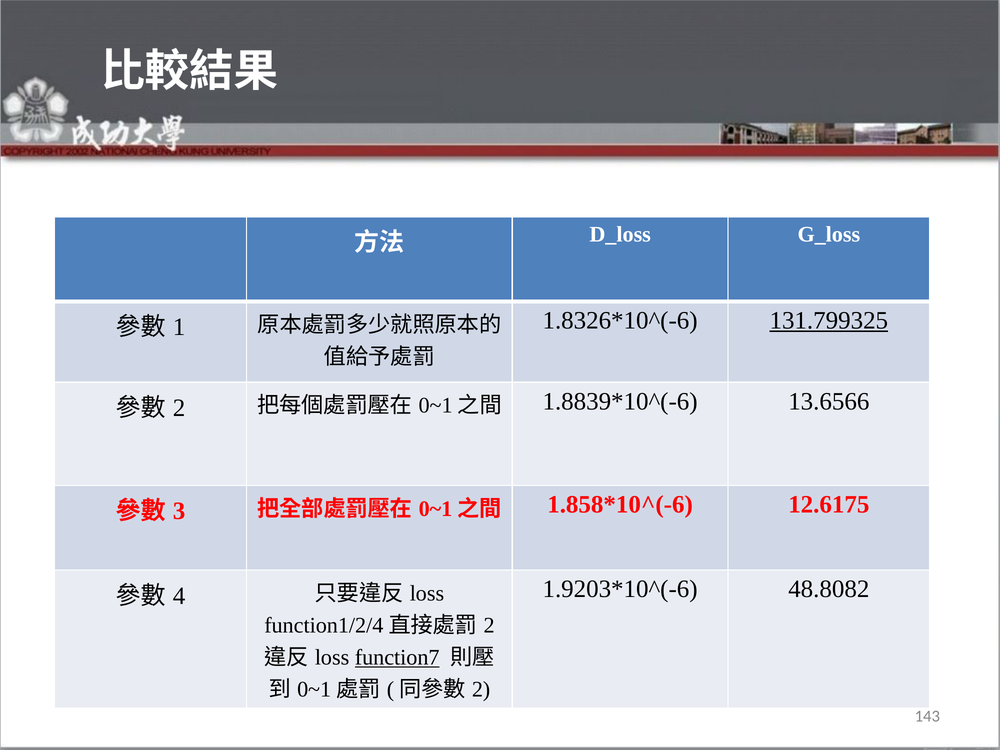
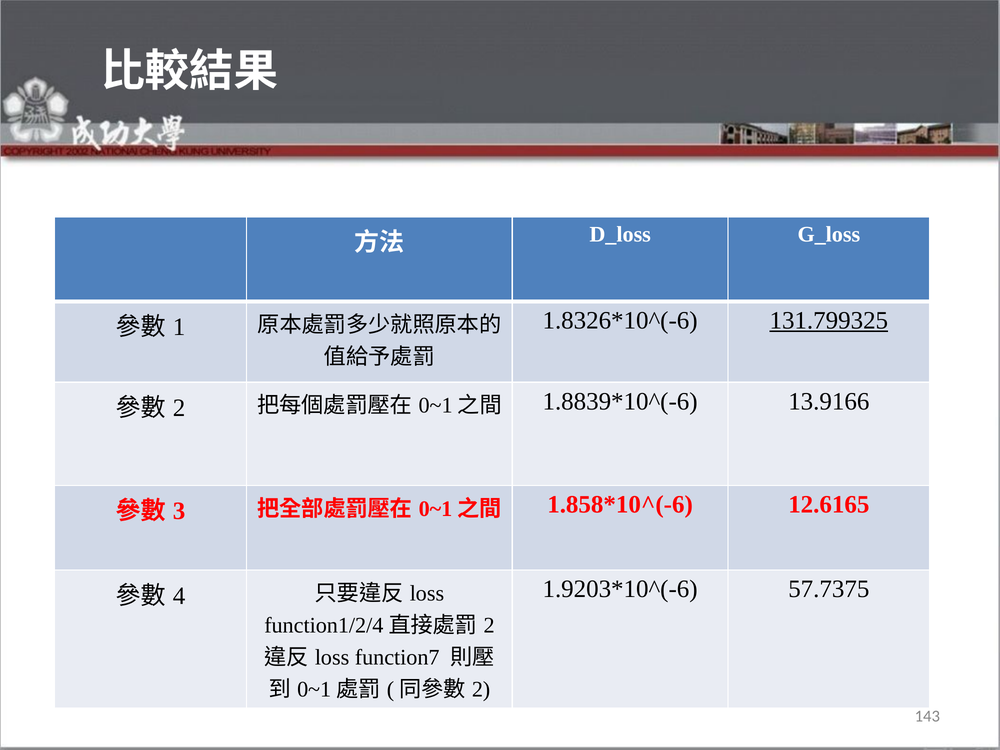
13.6566: 13.6566 -> 13.9166
12.6175: 12.6175 -> 12.6165
48.8082: 48.8082 -> 57.7375
function7 underline: present -> none
